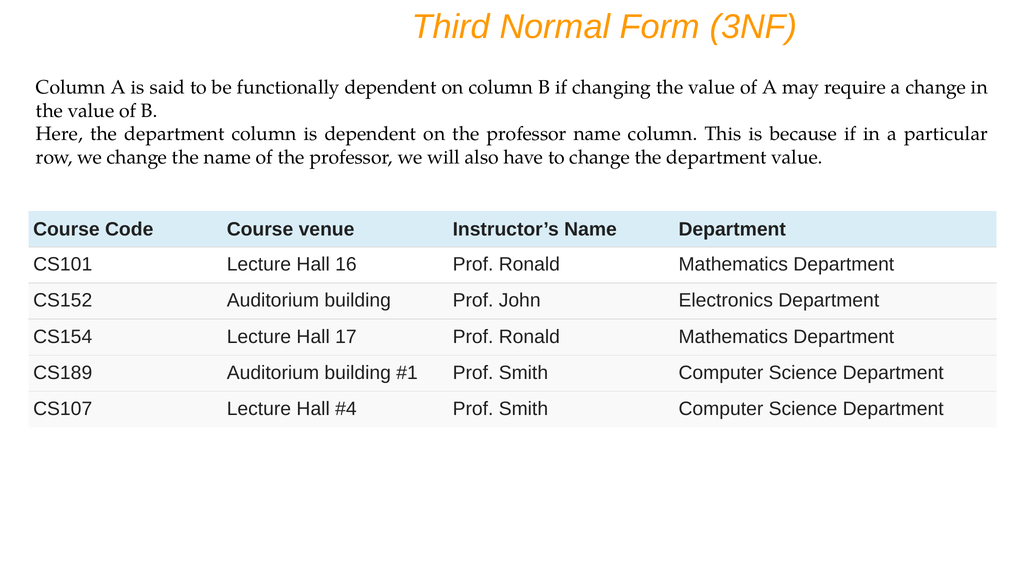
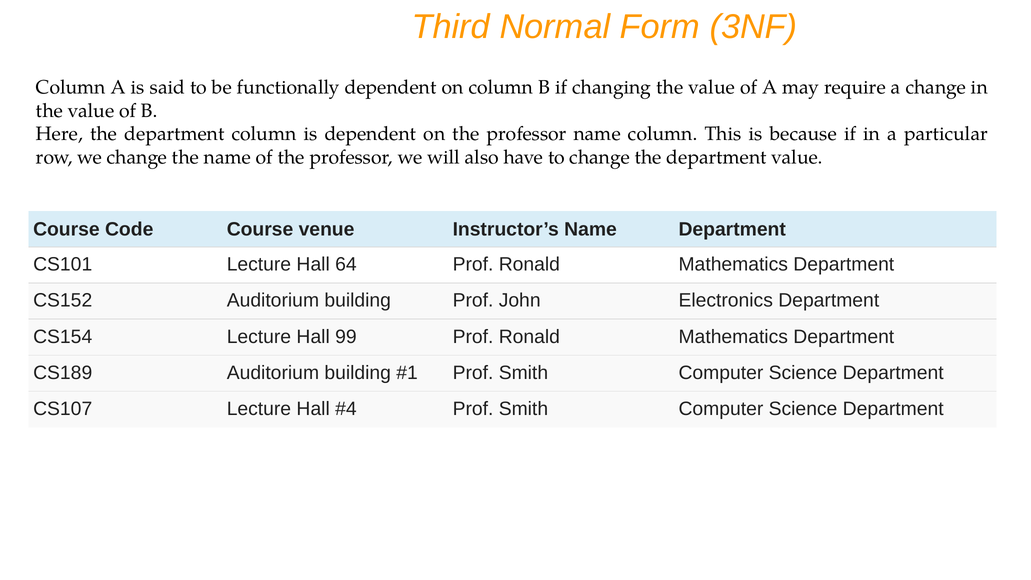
16: 16 -> 64
17: 17 -> 99
